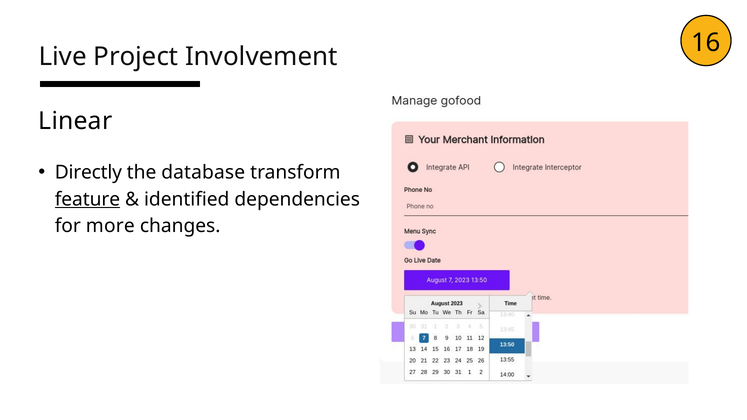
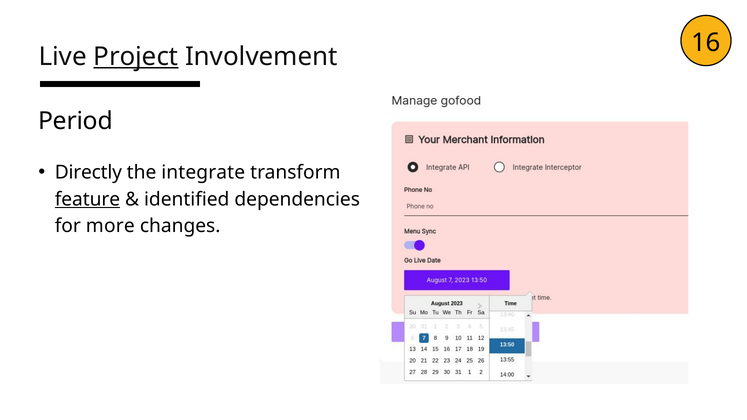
Project underline: none -> present
Linear: Linear -> Period
database: database -> integrate
